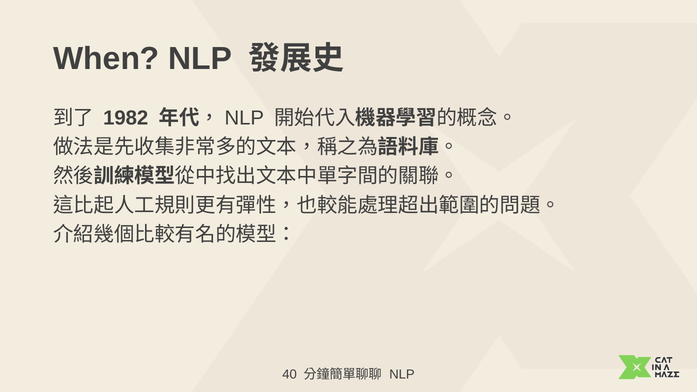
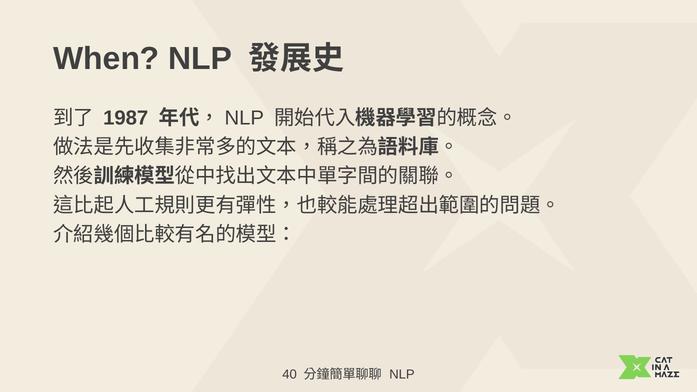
1982: 1982 -> 1987
